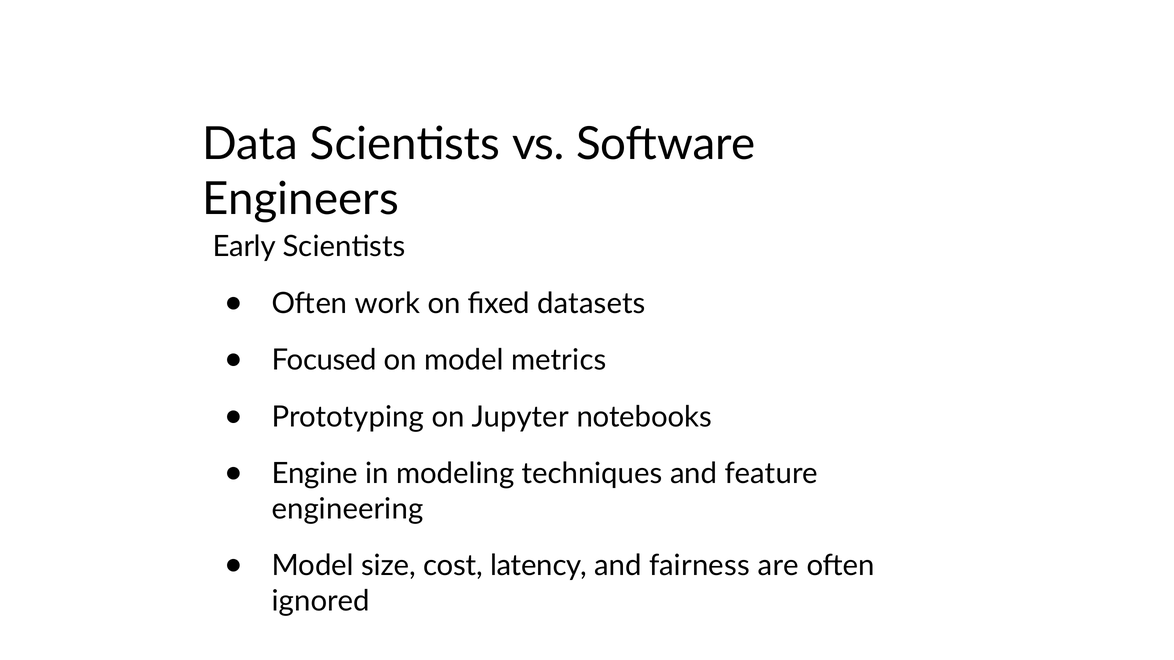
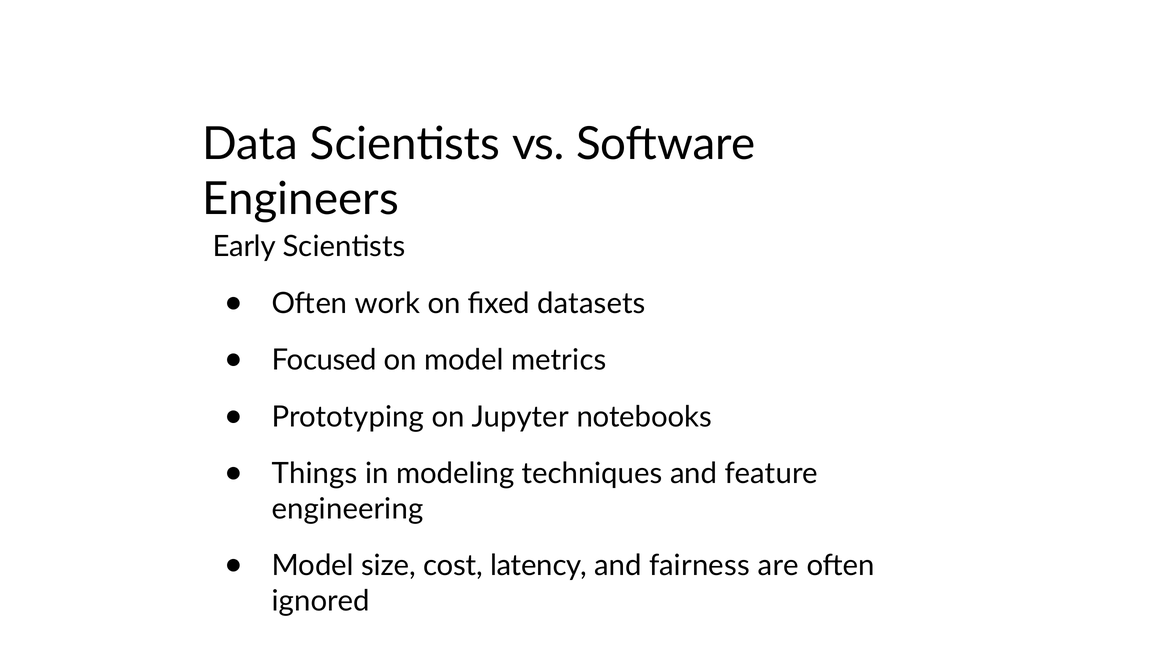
Engine: Engine -> Things
